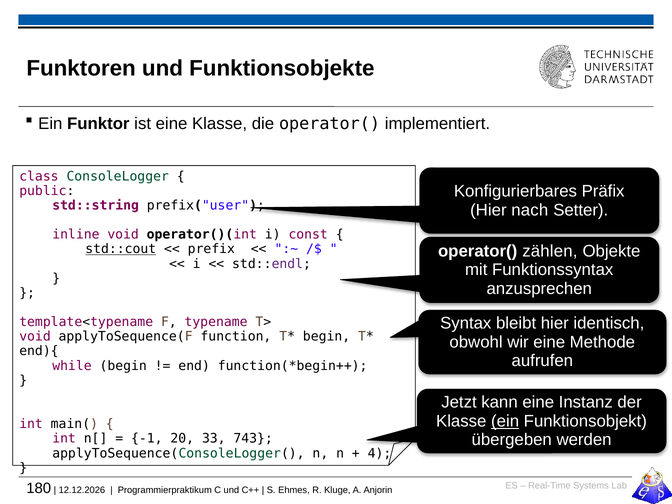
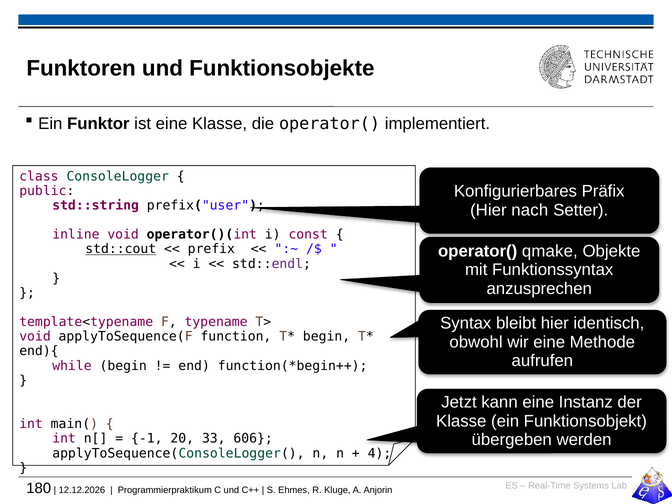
zählen: zählen -> qmake
ein at (505, 421) underline: present -> none
743: 743 -> 606
